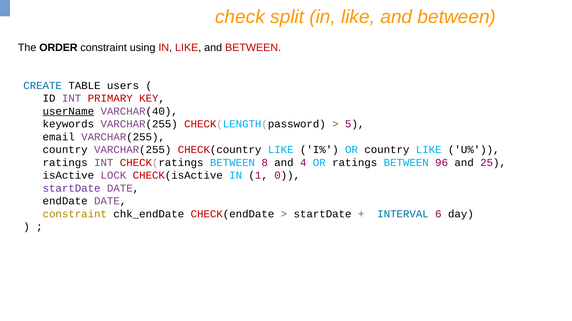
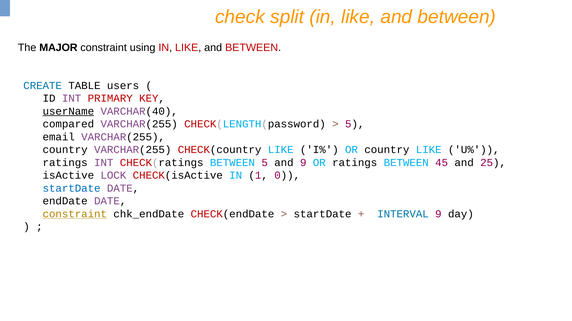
ORDER: ORDER -> MAJOR
keywords: keywords -> compared
BETWEEN 8: 8 -> 5
and 4: 4 -> 9
96: 96 -> 45
startDate at (72, 189) colour: purple -> blue
constraint at (75, 214) underline: none -> present
INTERVAL 6: 6 -> 9
